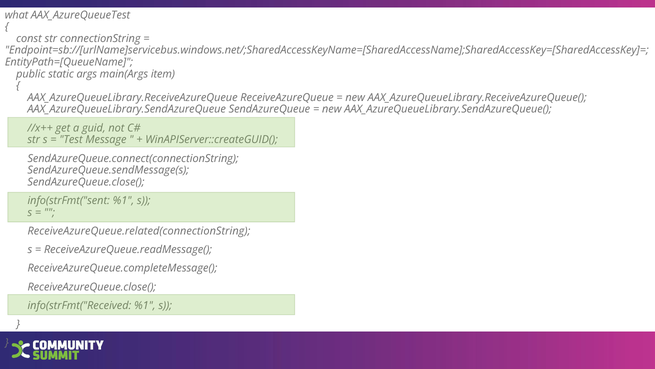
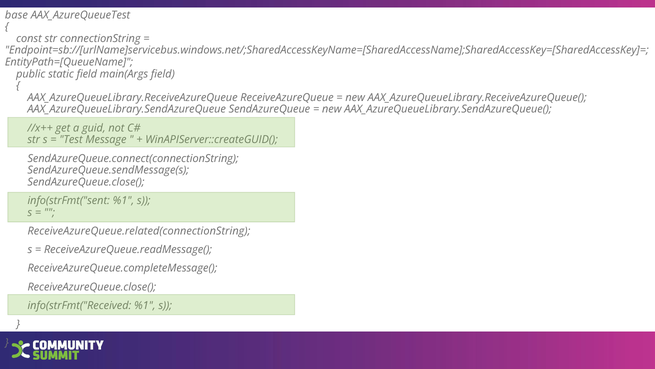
what: what -> base
static args: args -> field
main(Args item: item -> field
